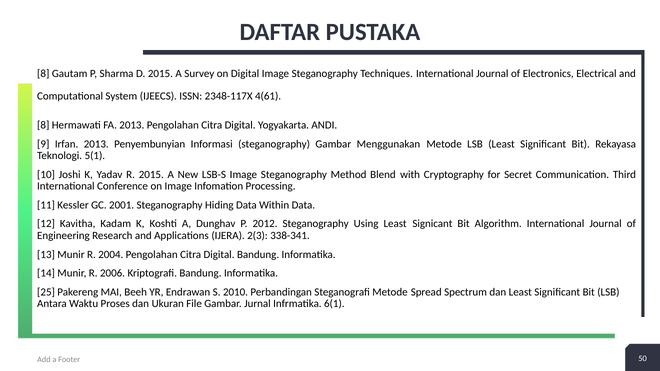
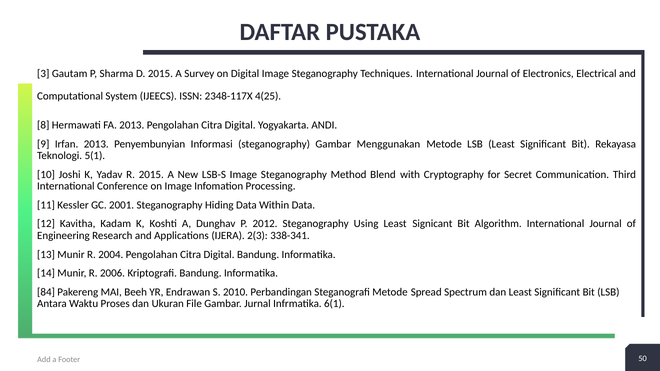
8 at (43, 74): 8 -> 3
4(61: 4(61 -> 4(25
25: 25 -> 84
